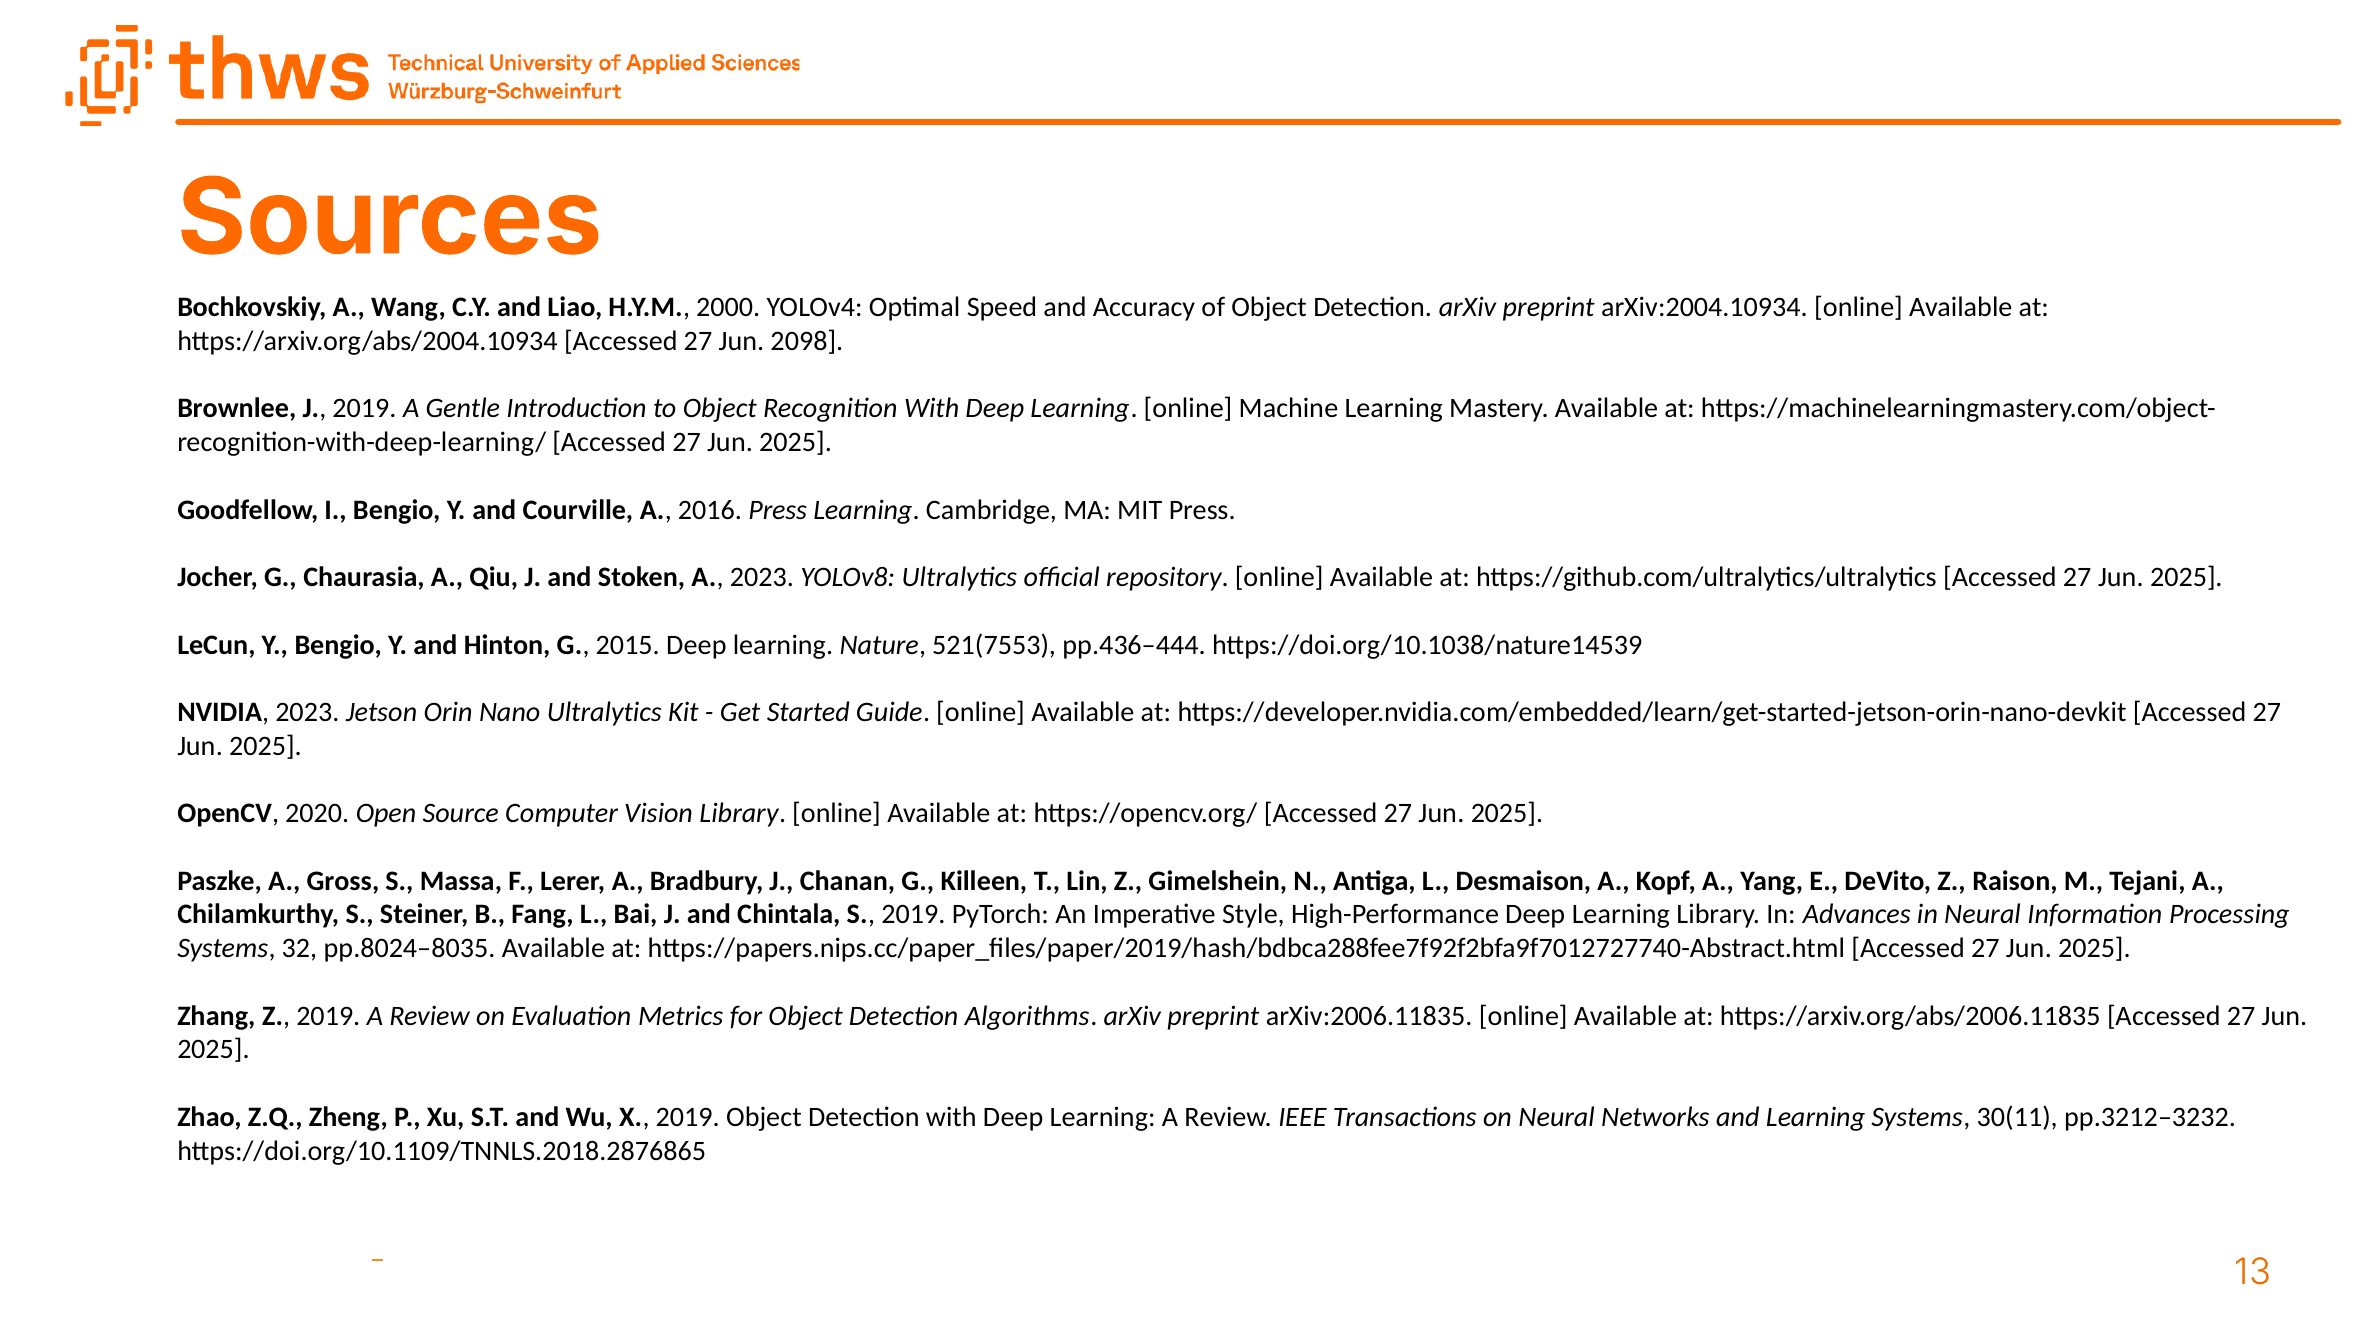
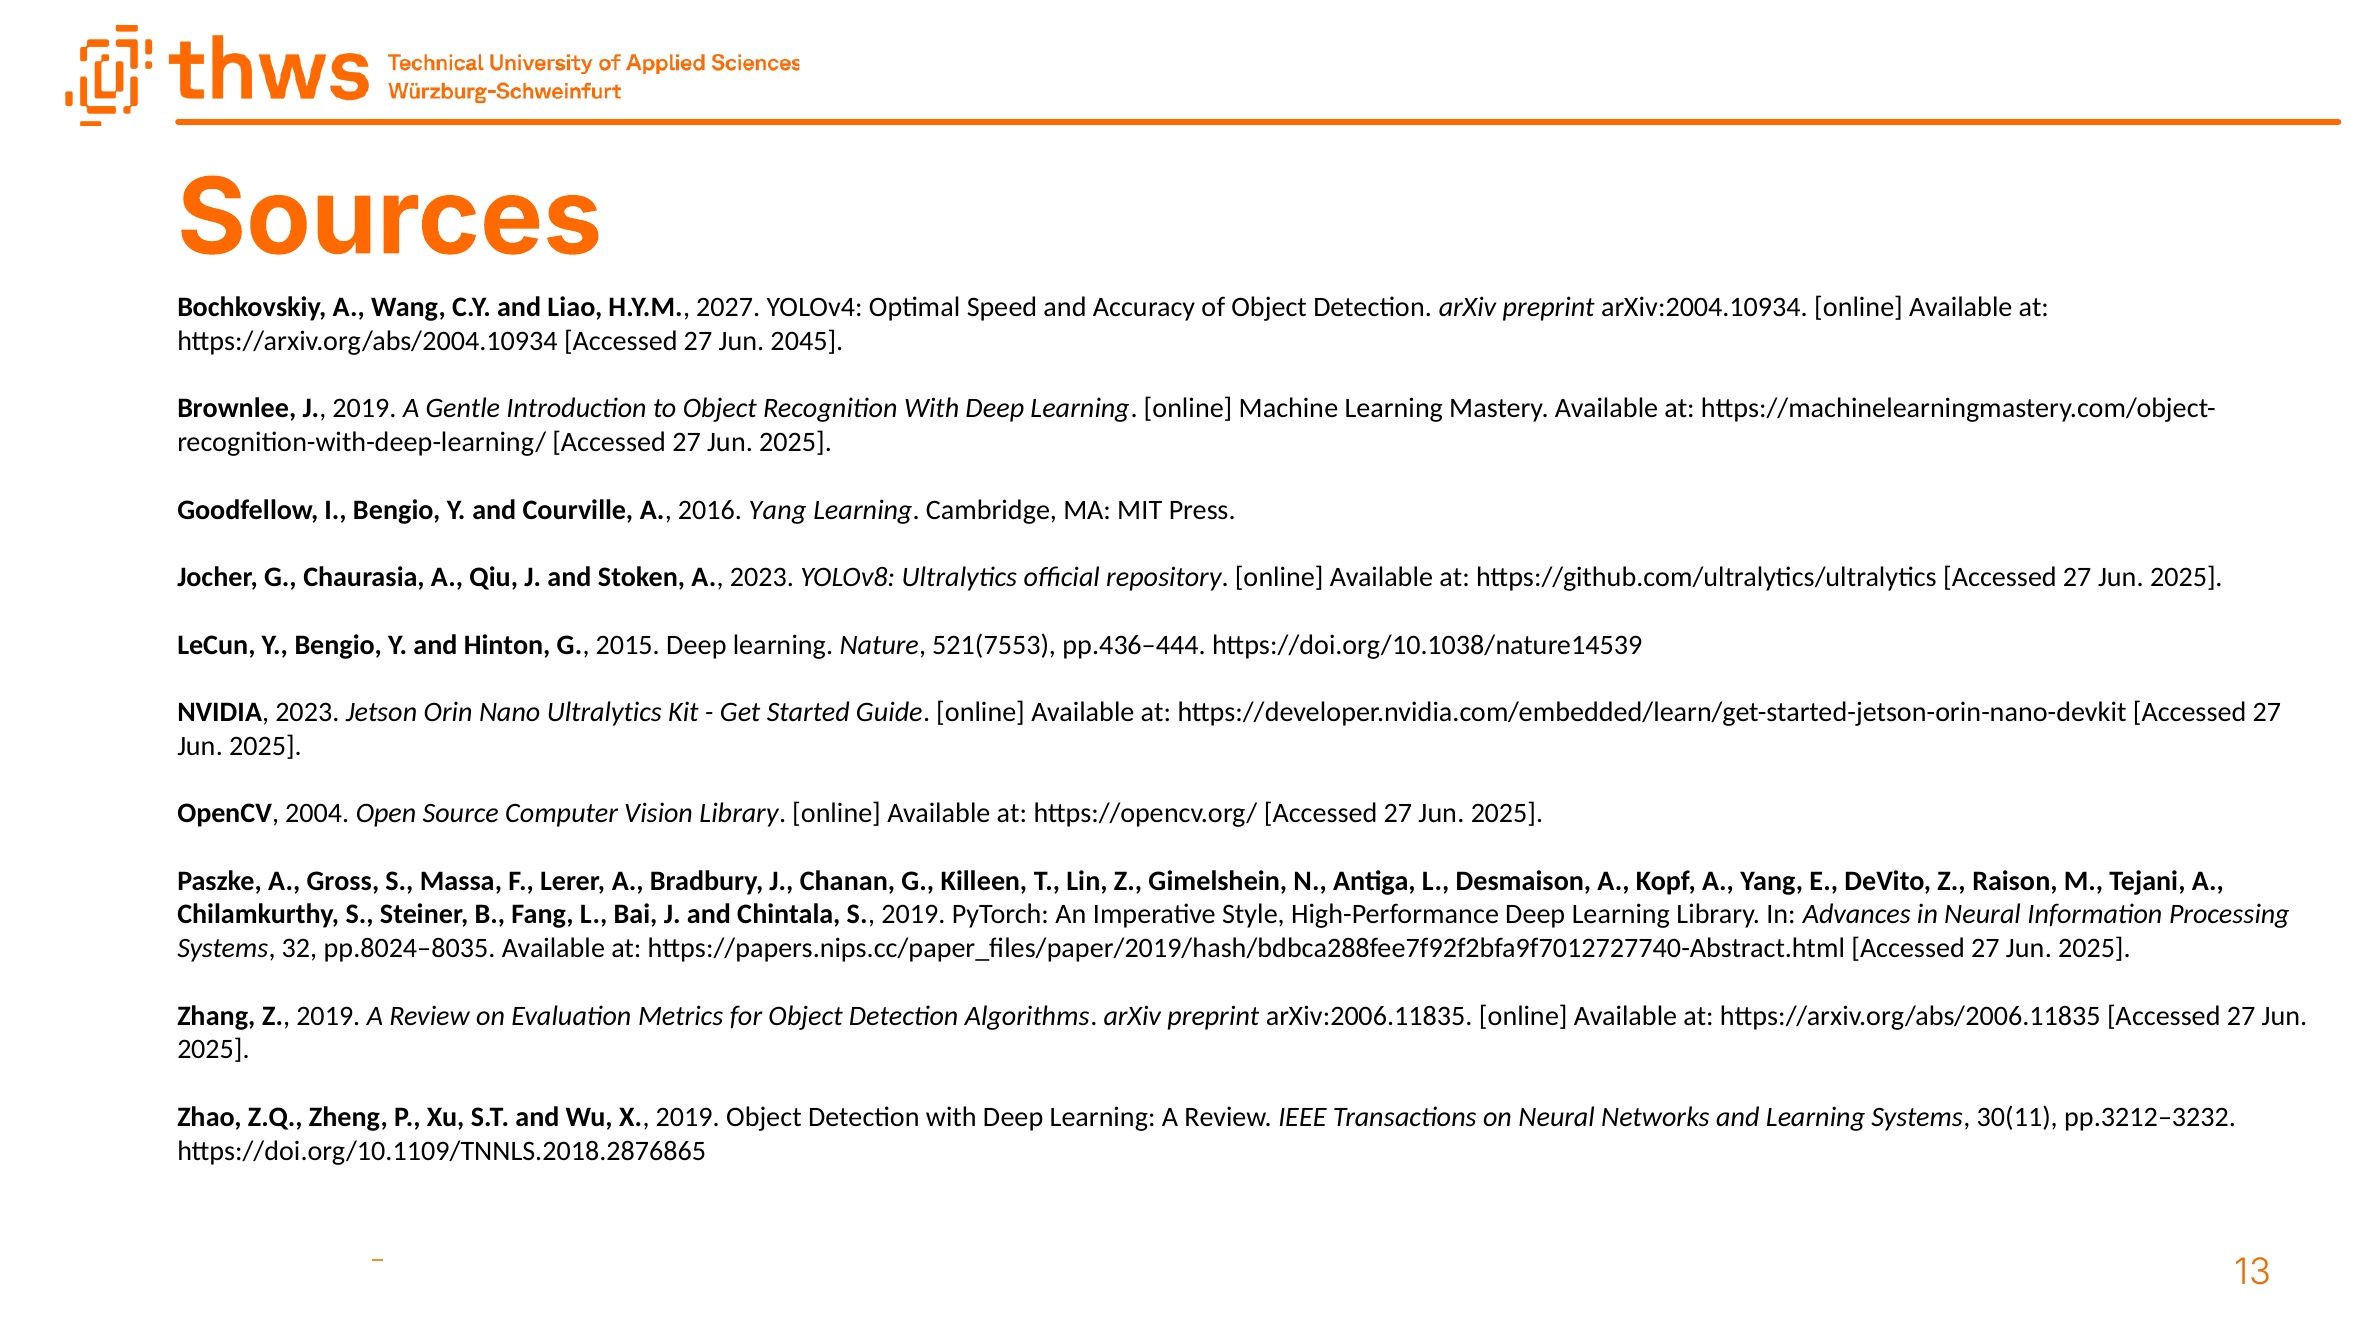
2000: 2000 -> 2027
2098: 2098 -> 2045
2016 Press: Press -> Yang
2020: 2020 -> 2004
